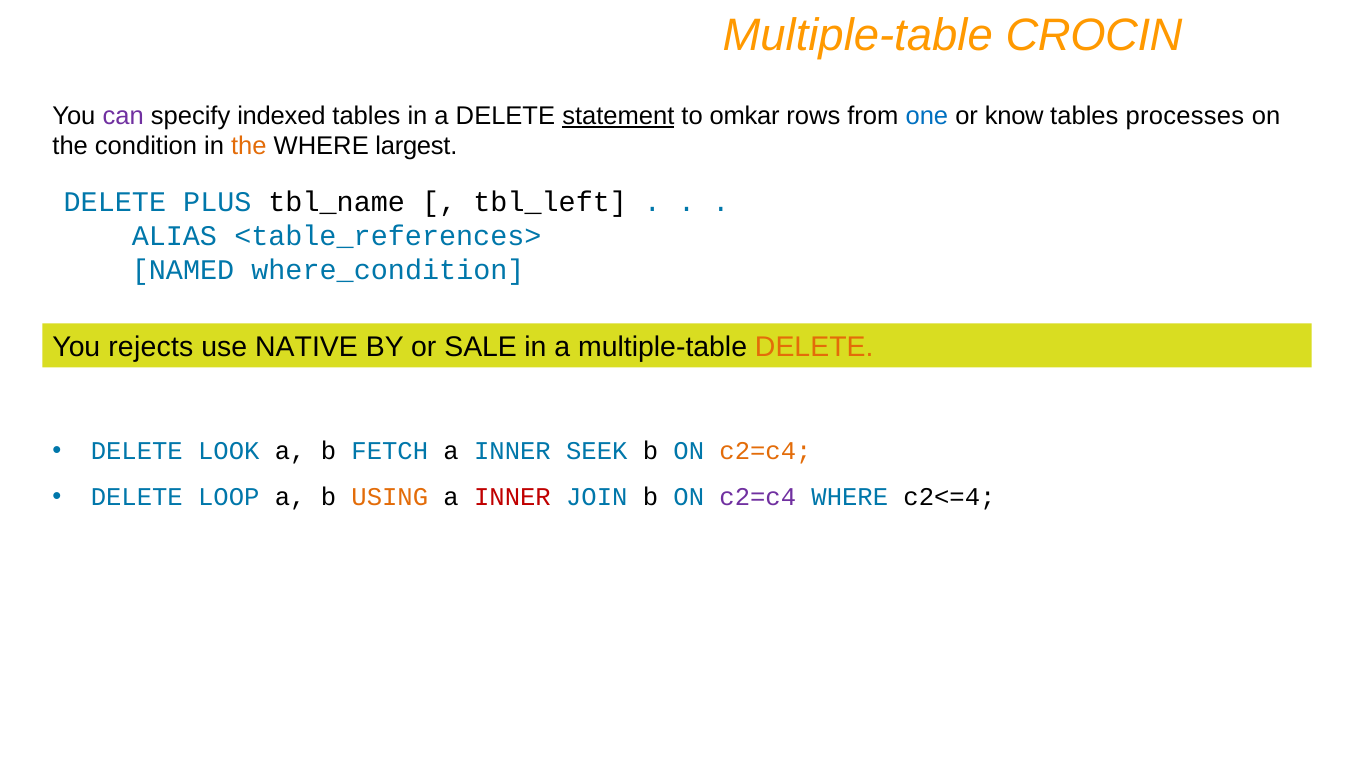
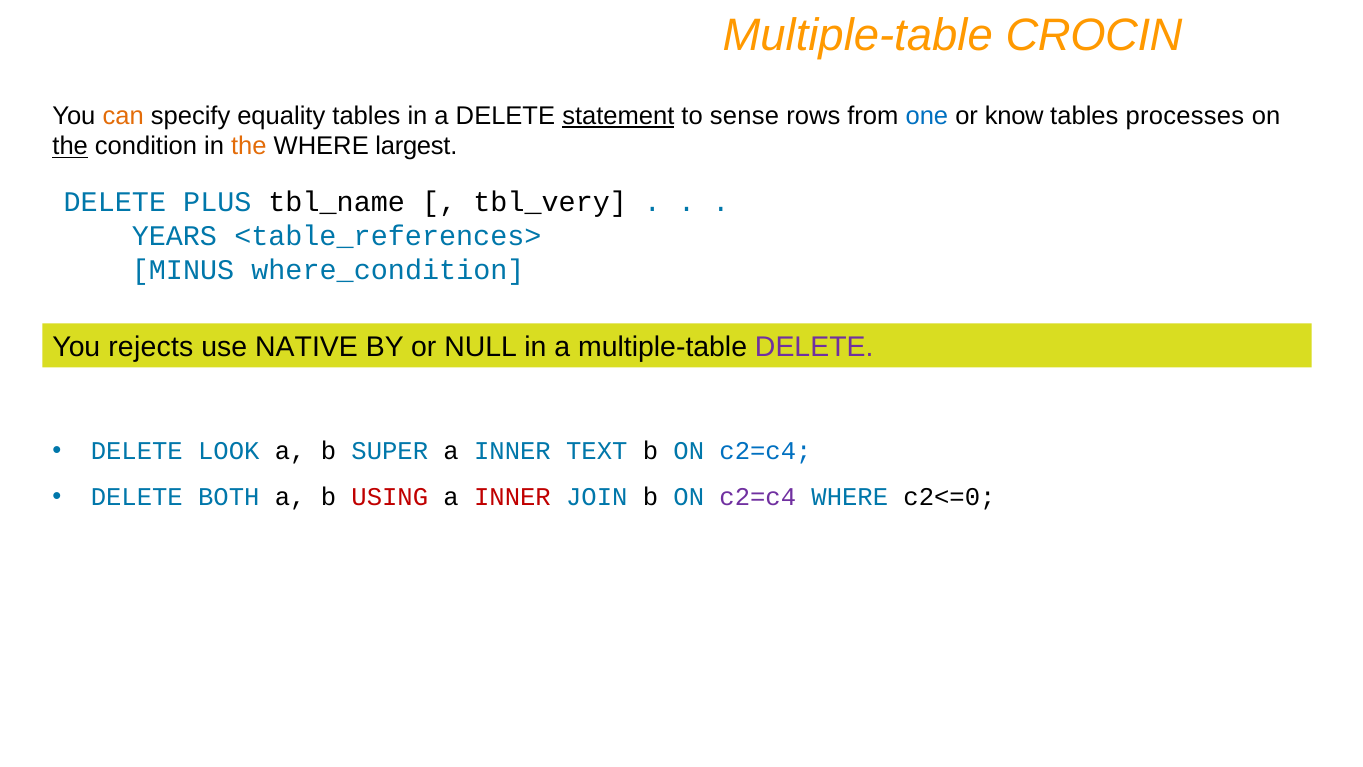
can colour: purple -> orange
indexed: indexed -> equality
omkar: omkar -> sense
the at (70, 146) underline: none -> present
tbl_left: tbl_left -> tbl_very
ALIAS: ALIAS -> YEARS
NAMED: NAMED -> MINUS
SALE: SALE -> NULL
DELETE at (814, 347) colour: orange -> purple
FETCH: FETCH -> SUPER
SEEK: SEEK -> TEXT
c2=c4 at (765, 451) colour: orange -> blue
LOOP: LOOP -> BOTH
USING colour: orange -> red
c2<=4: c2<=4 -> c2<=0
